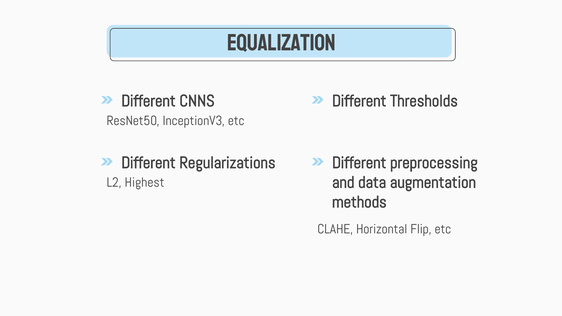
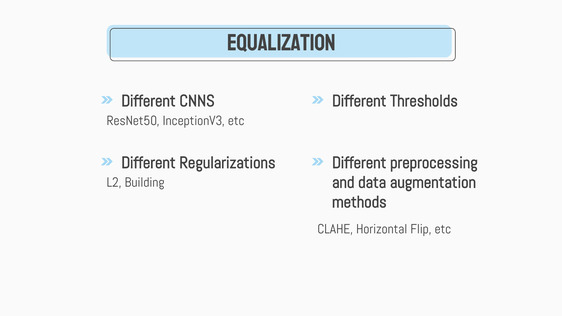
Highest: Highest -> Building
